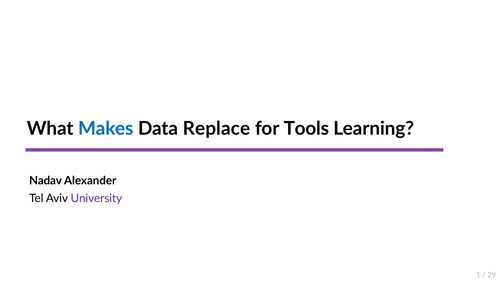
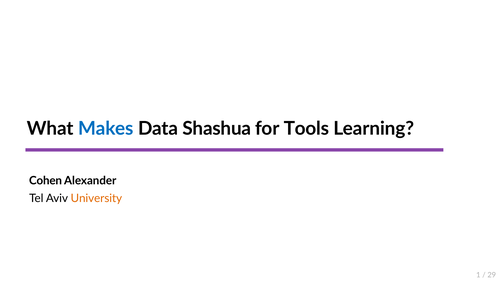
Replace: Replace -> Shashua
Nadav: Nadav -> Cohen
University colour: purple -> orange
